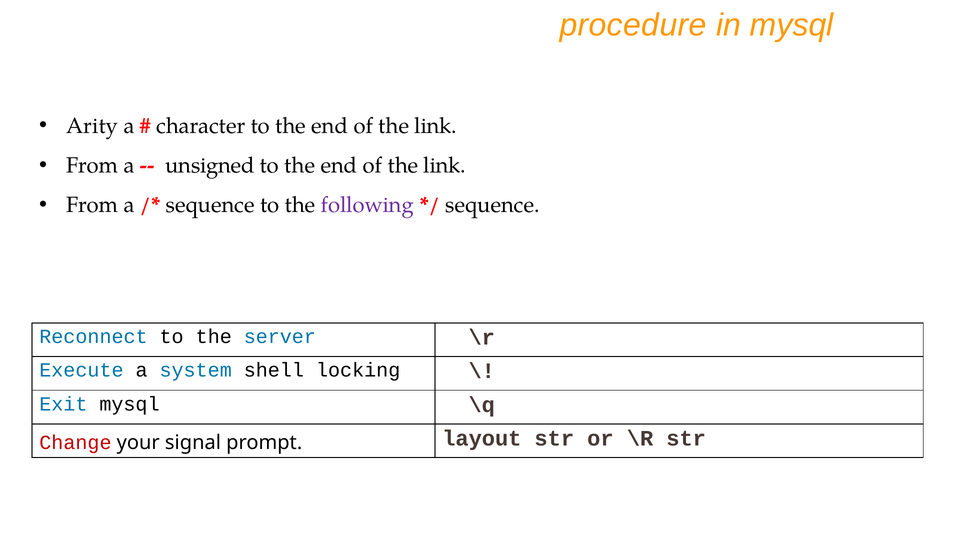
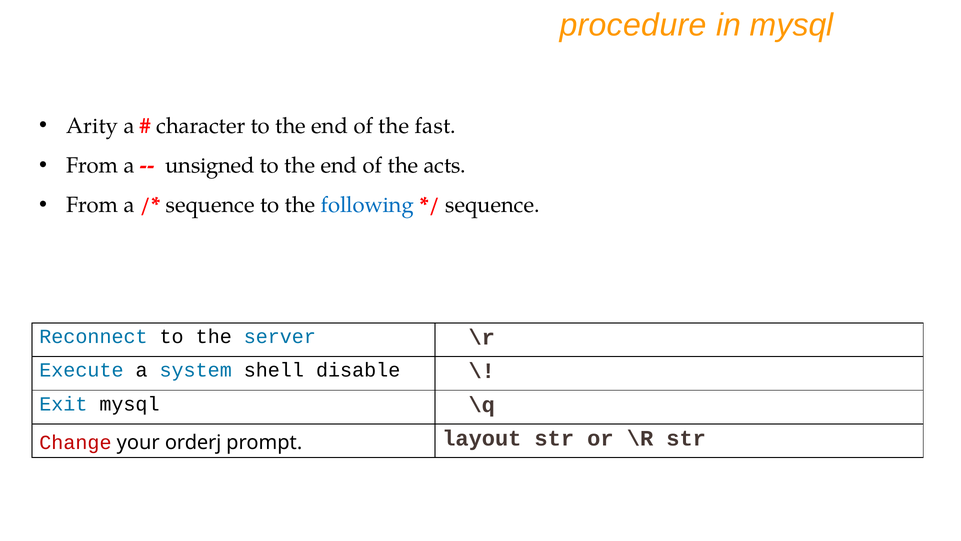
link at (436, 126): link -> fast
link at (445, 165): link -> acts
following colour: purple -> blue
locking: locking -> disable
signal: signal -> orderj
